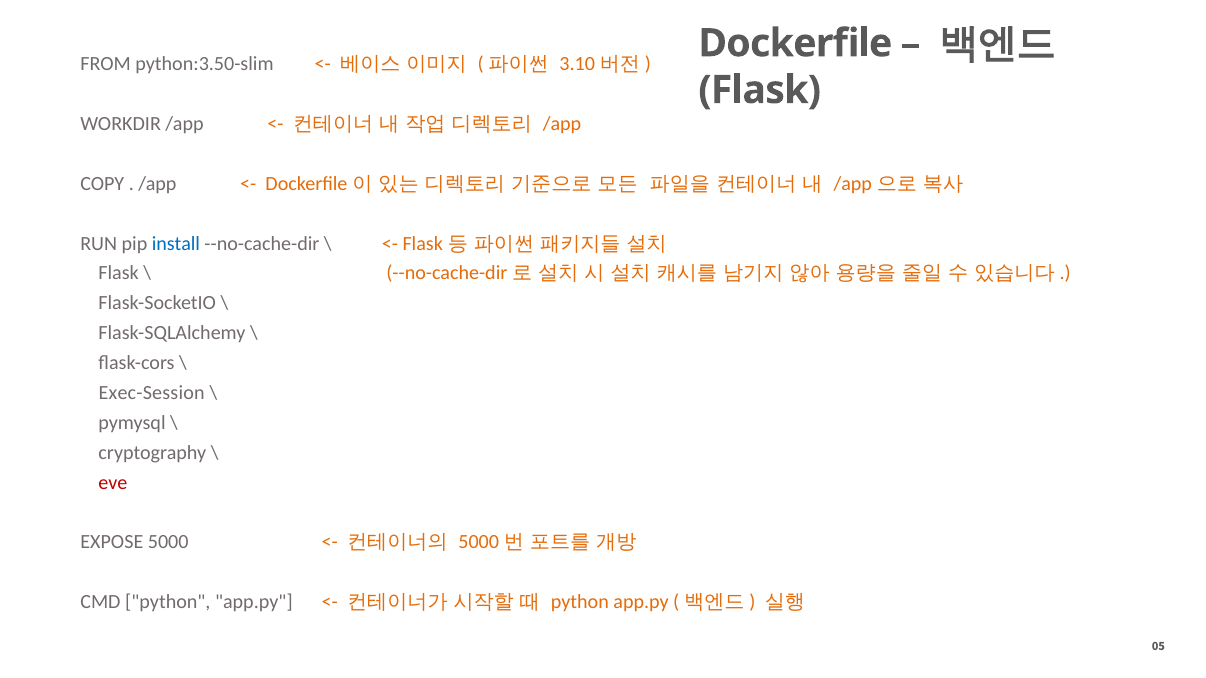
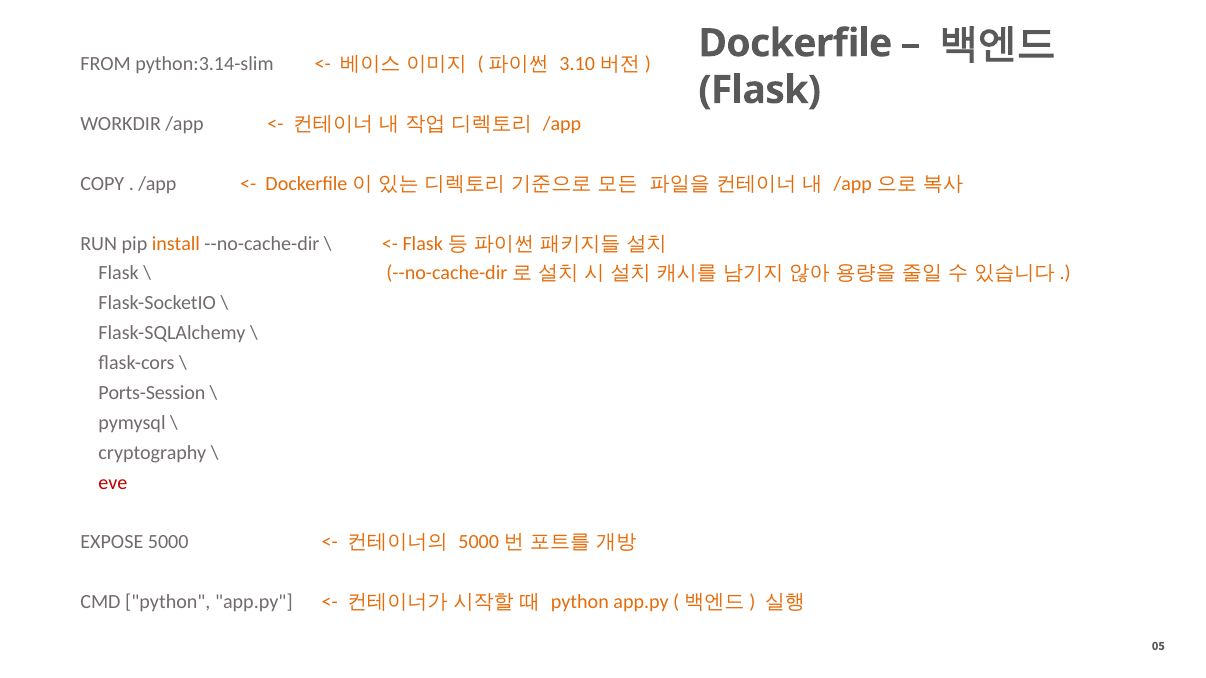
python:3.50-slim: python:3.50-slim -> python:3.14-slim
install colour: blue -> orange
Exec-Session: Exec-Session -> Ports-Session
